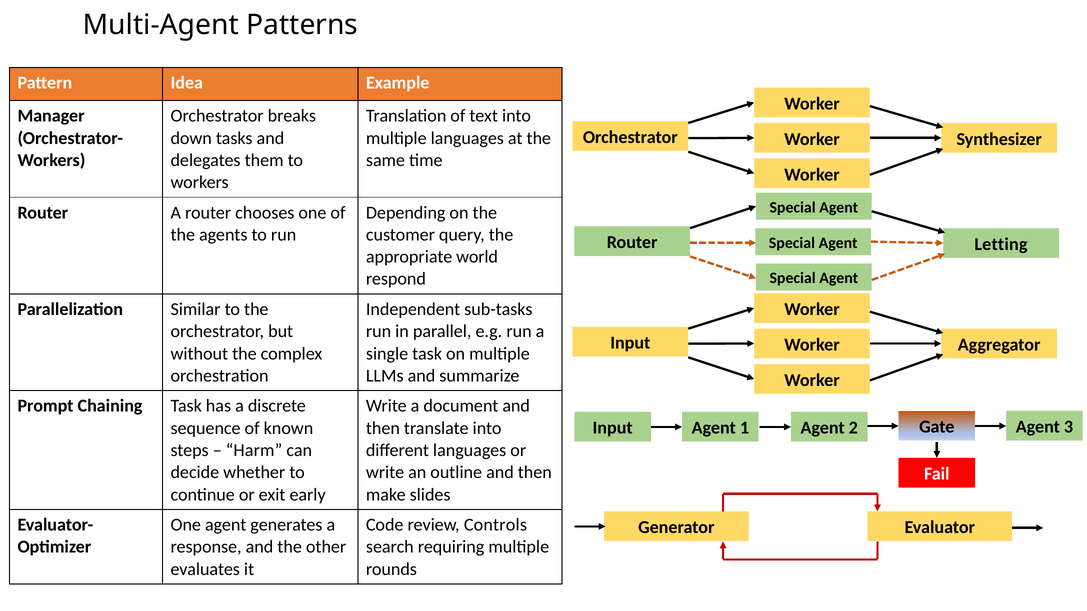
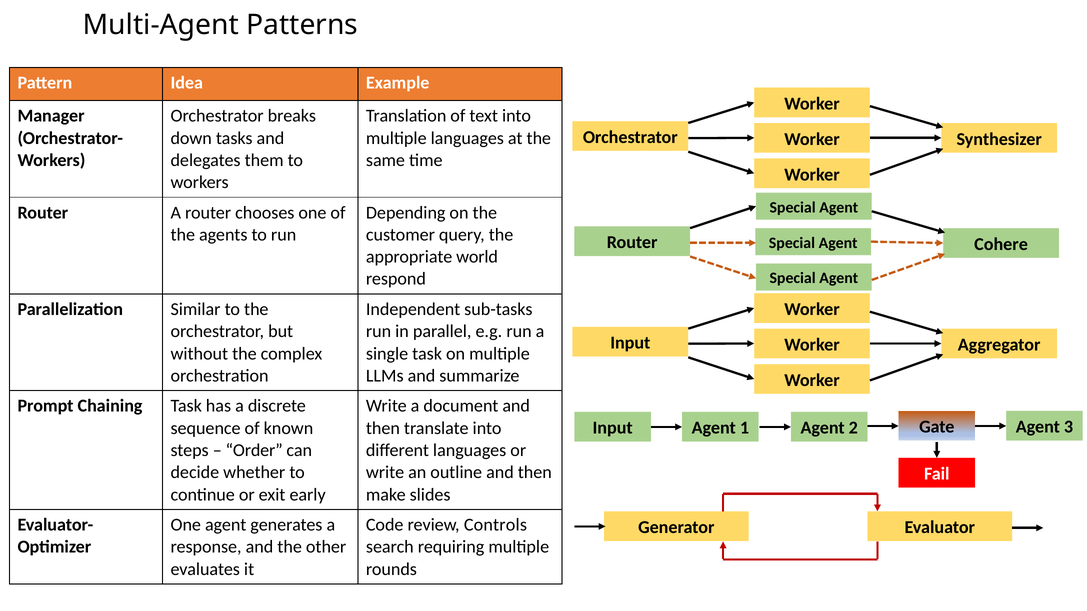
Letting: Letting -> Cohere
Harm: Harm -> Order
